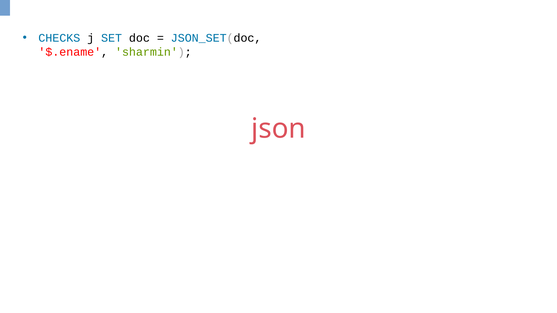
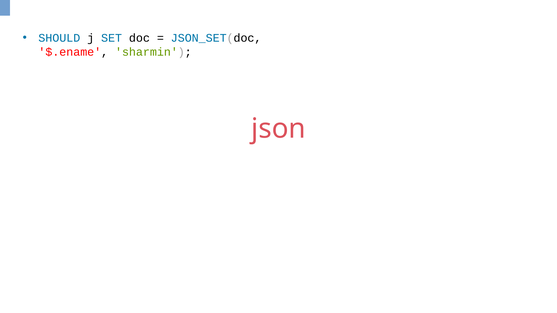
CHECKS: CHECKS -> SHOULD
